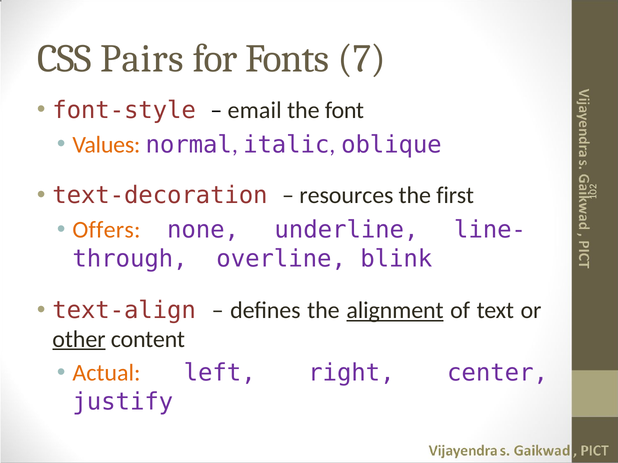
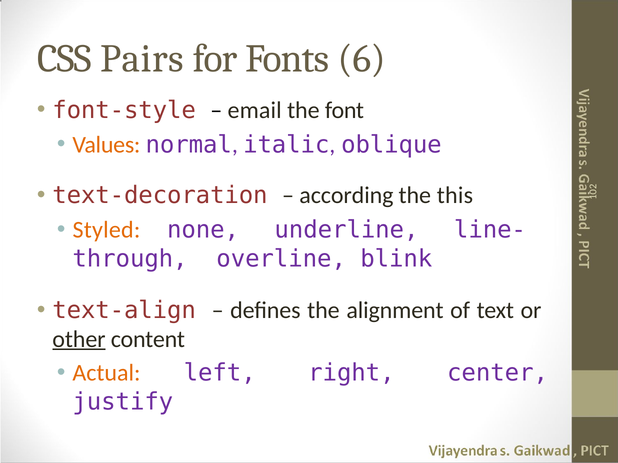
7: 7 -> 6
resources: resources -> according
first: first -> this
Offers: Offers -> Styled
alignment underline: present -> none
